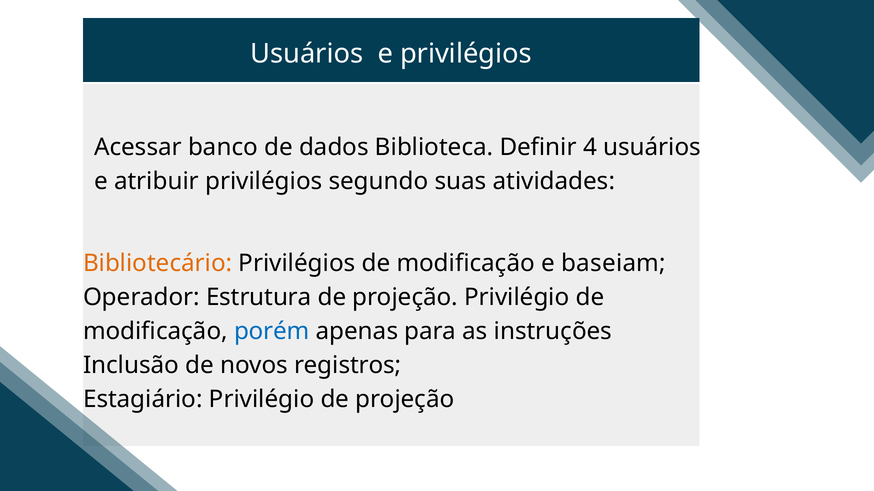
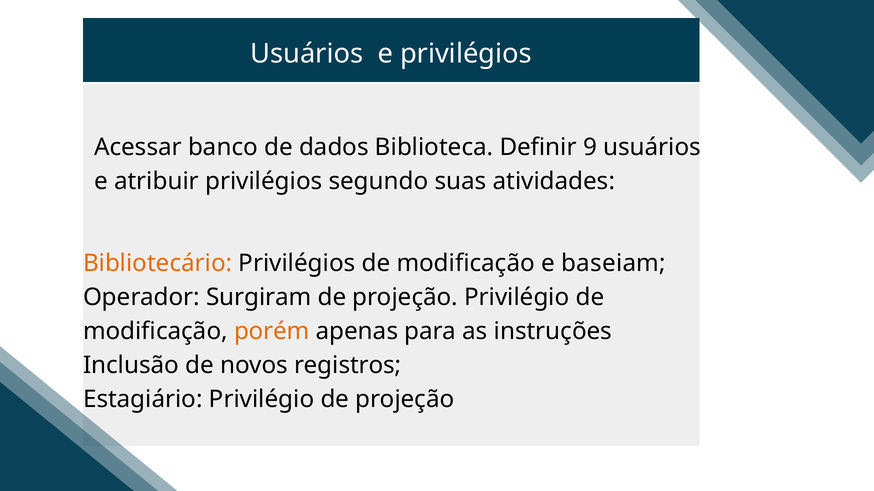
4: 4 -> 9
Estrutura: Estrutura -> Surgiram
porém colour: blue -> orange
